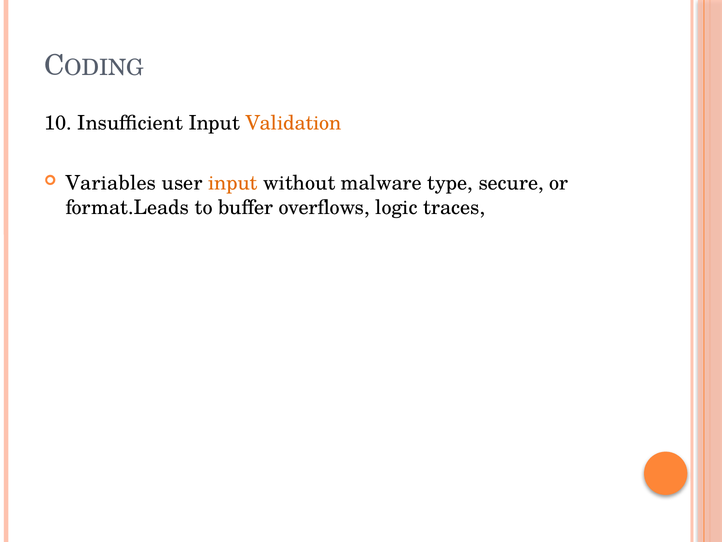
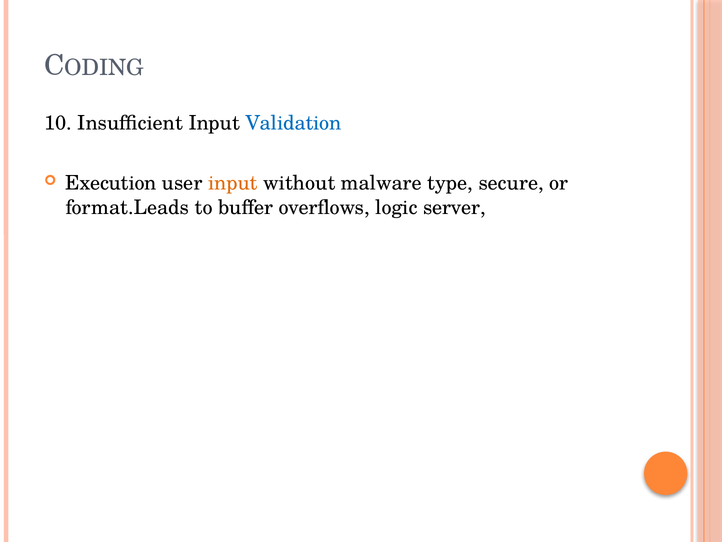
Validation colour: orange -> blue
Variables: Variables -> Execution
traces: traces -> server
